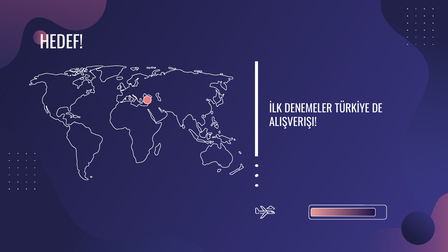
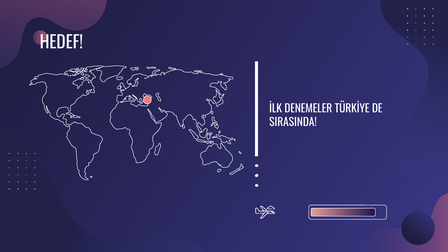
ALIŞVERIŞI: ALIŞVERIŞI -> SIRASINDA
